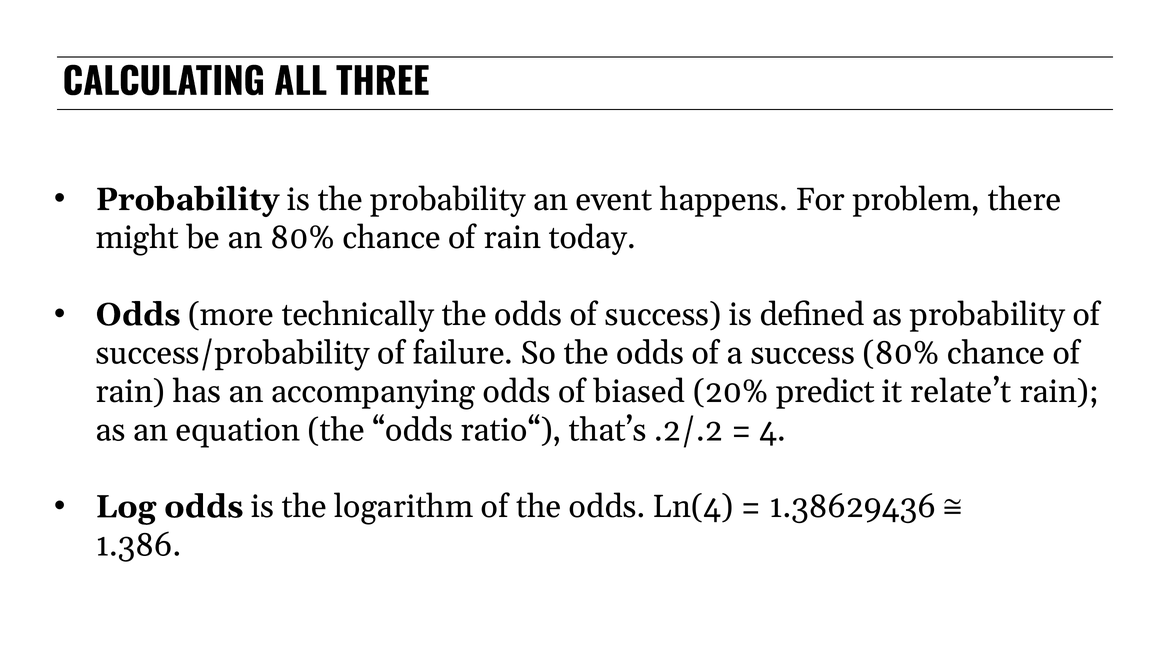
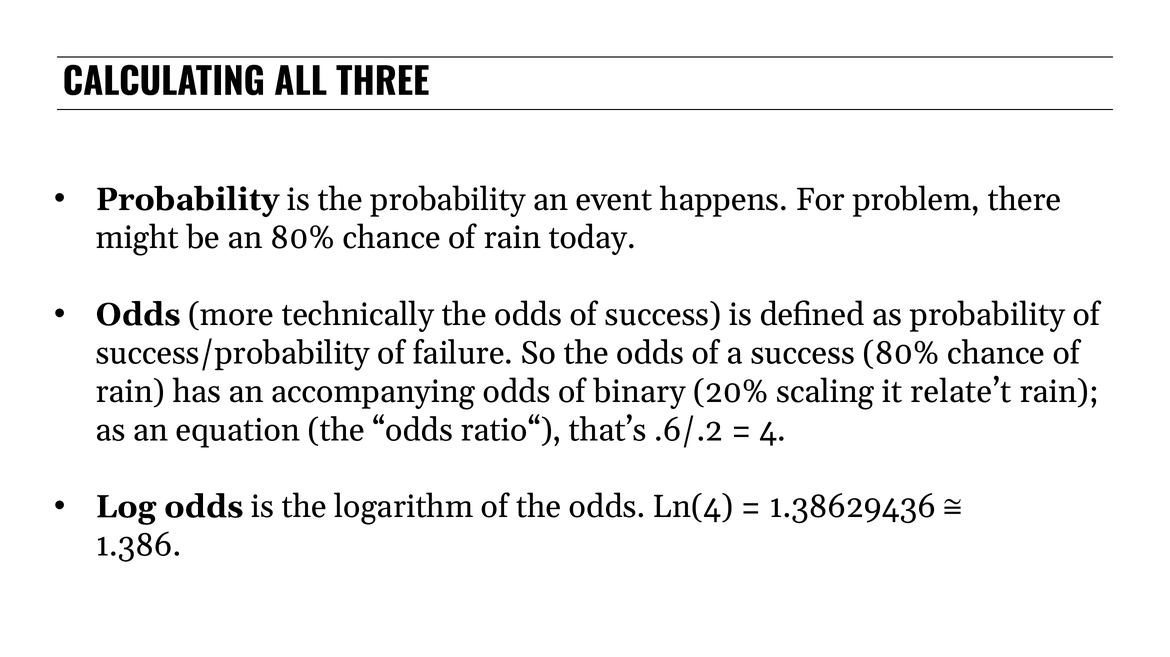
biased: biased -> binary
predict: predict -> scaling
.2/.2: .2/.2 -> .6/.2
